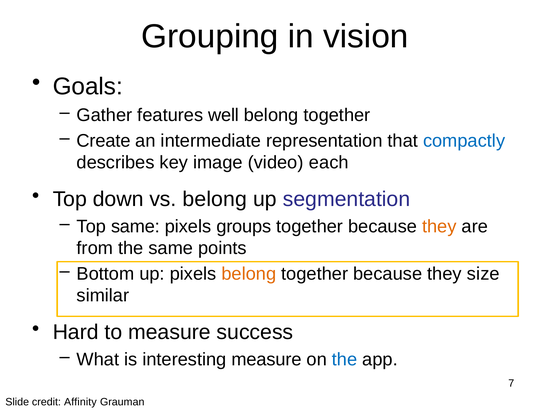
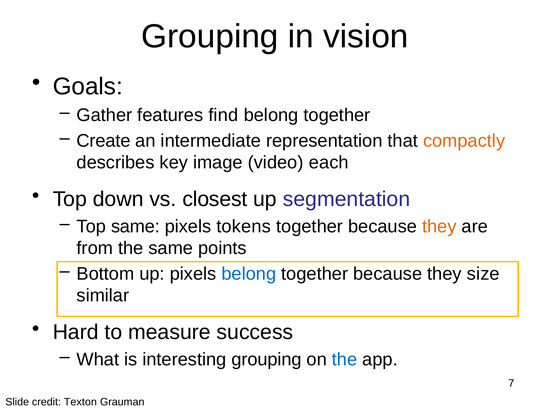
well: well -> find
compactly colour: blue -> orange
vs belong: belong -> closest
groups: groups -> tokens
belong at (249, 274) colour: orange -> blue
interesting measure: measure -> grouping
Affinity: Affinity -> Texton
